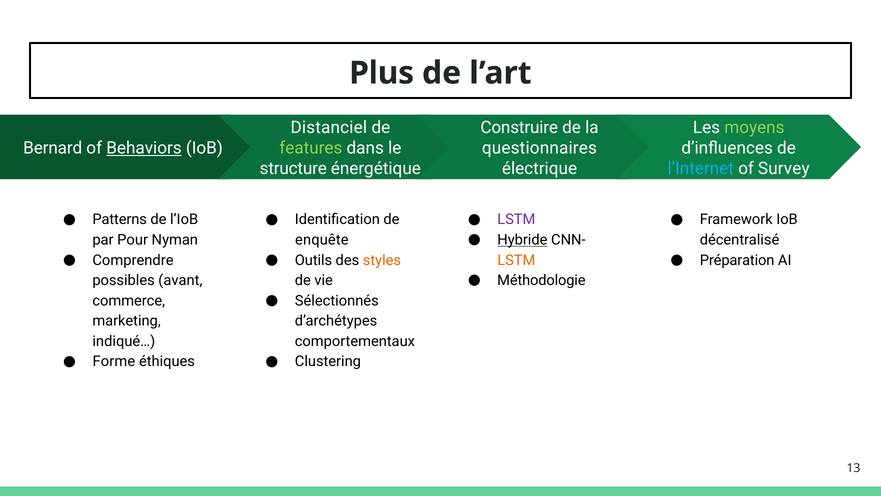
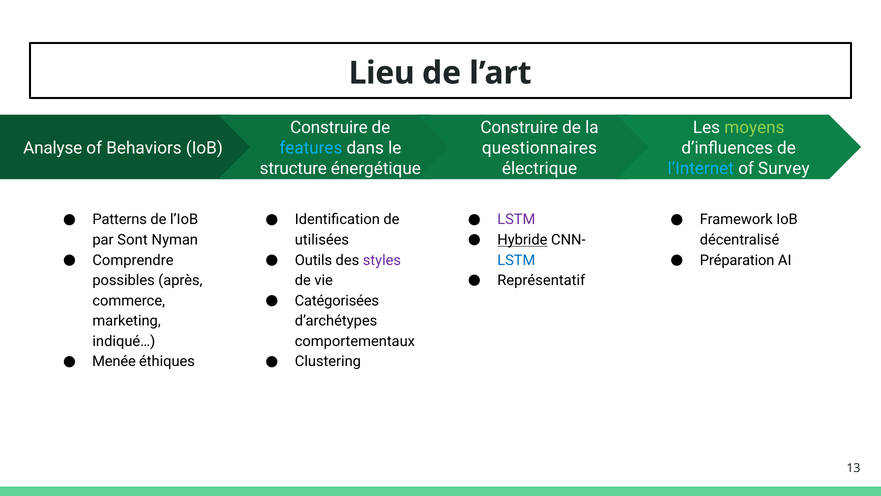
Plus: Plus -> Lieu
Distanciel at (329, 127): Distanciel -> Construire
Bernard: Bernard -> Analyse
Behaviors underline: present -> none
features colour: light green -> light blue
Pour: Pour -> Sont
enquête: enquête -> utilisées
styles colour: orange -> purple
LSTM at (516, 260) colour: orange -> blue
Méthodologie: Méthodologie -> Représentatif
avant: avant -> après
Sélectionnés: Sélectionnés -> Catégorisées
Forme: Forme -> Menée
